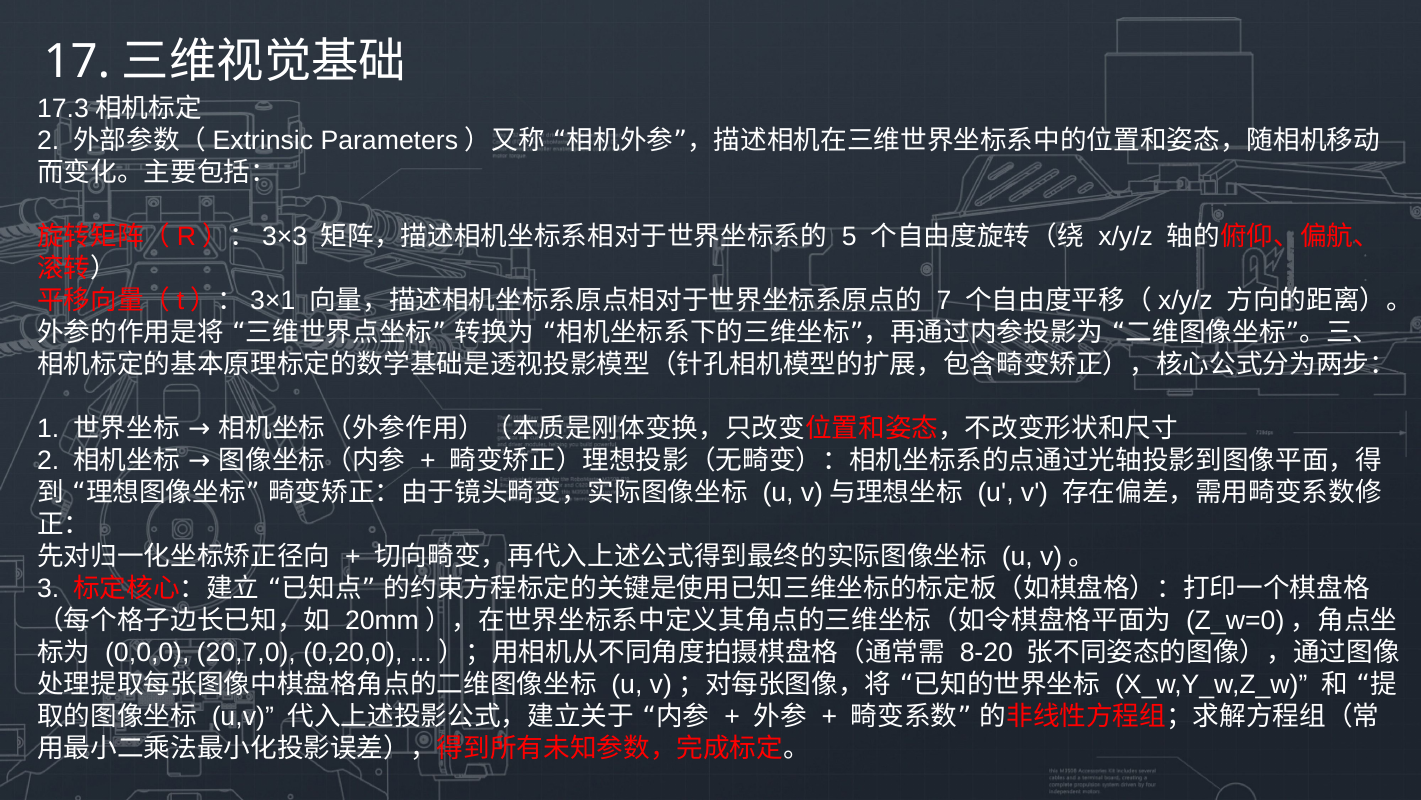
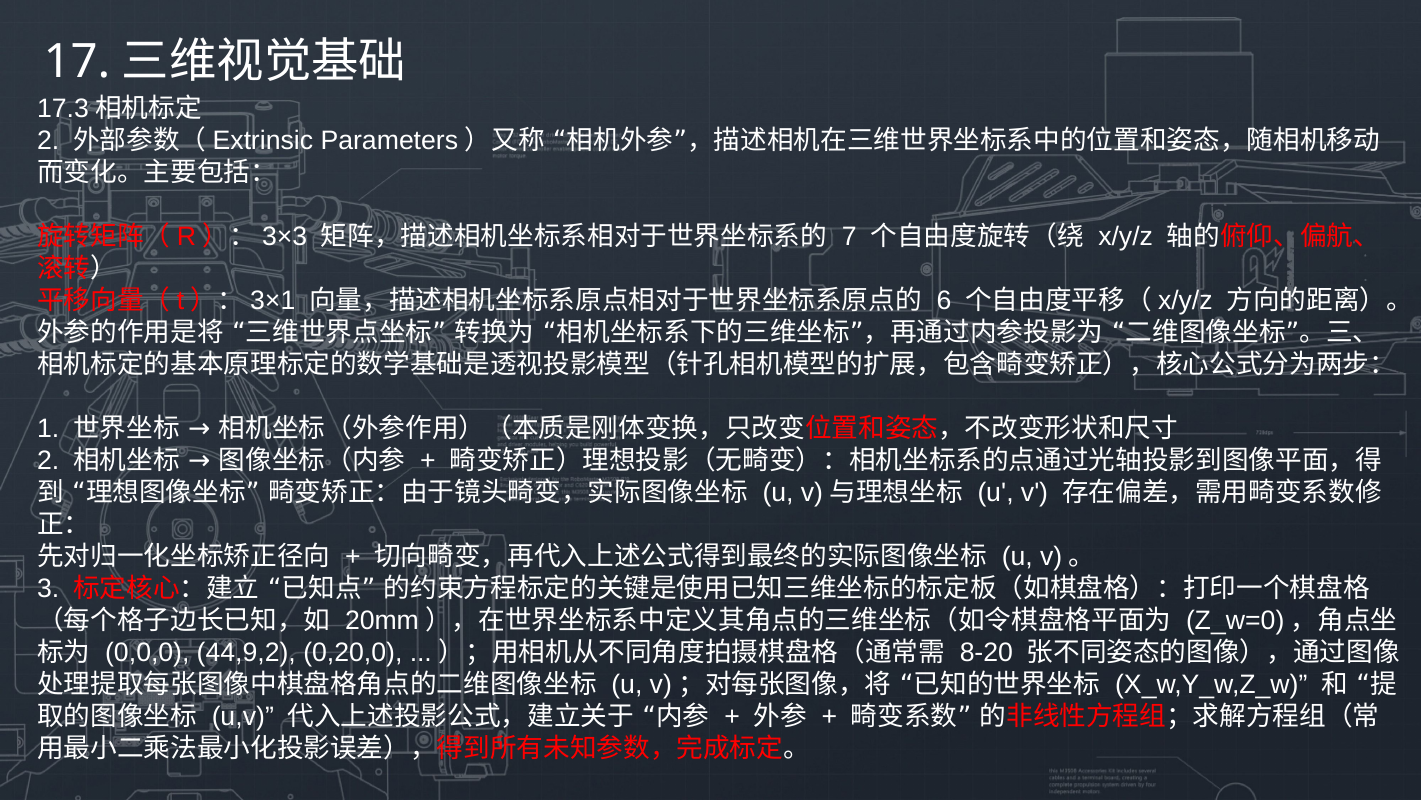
5: 5 -> 7
7: 7 -> 6
20,7,0: 20,7,0 -> 44,9,2
